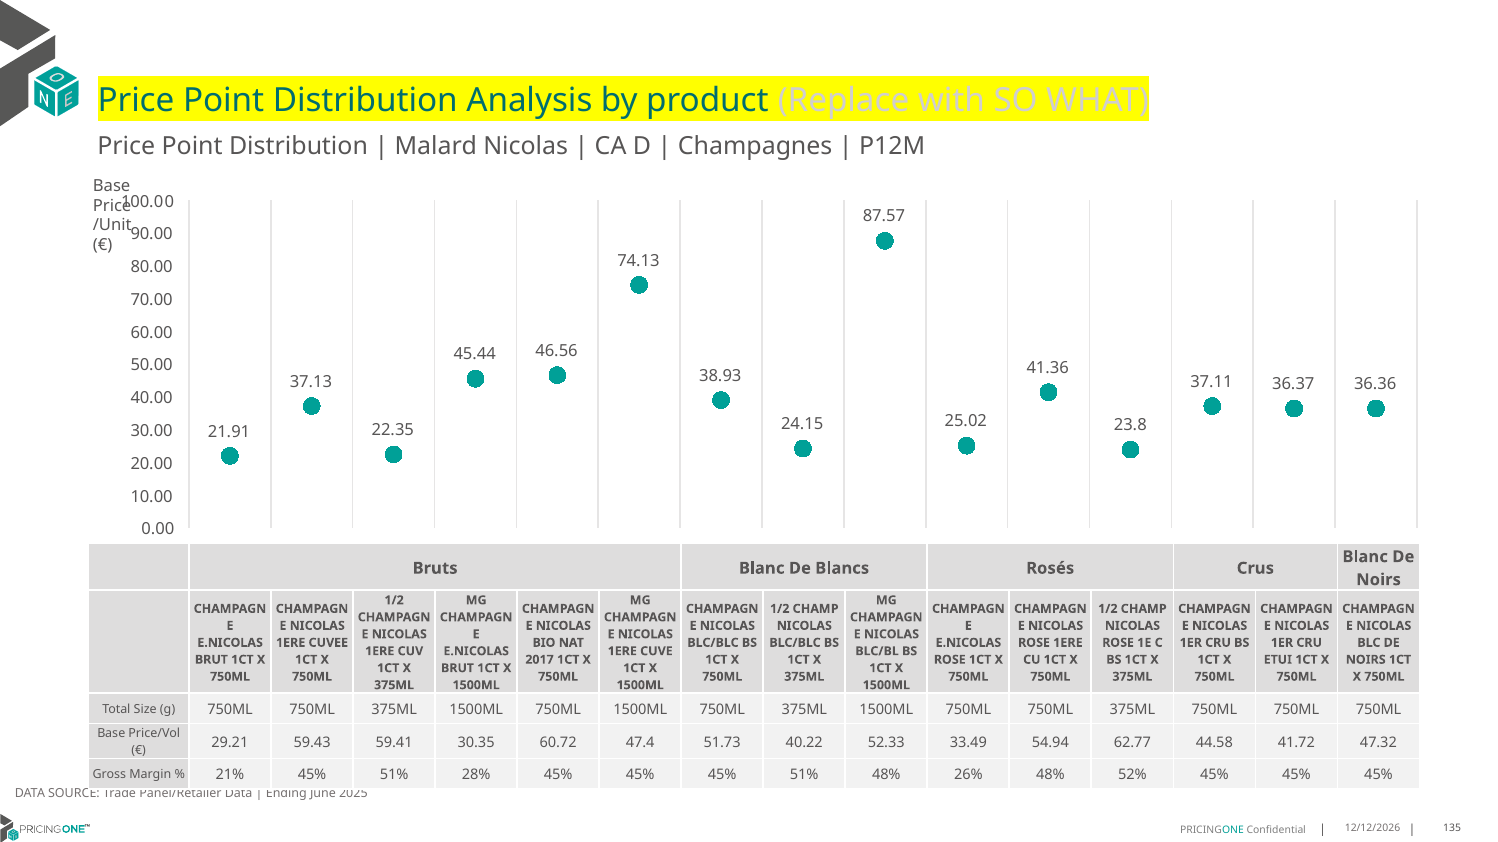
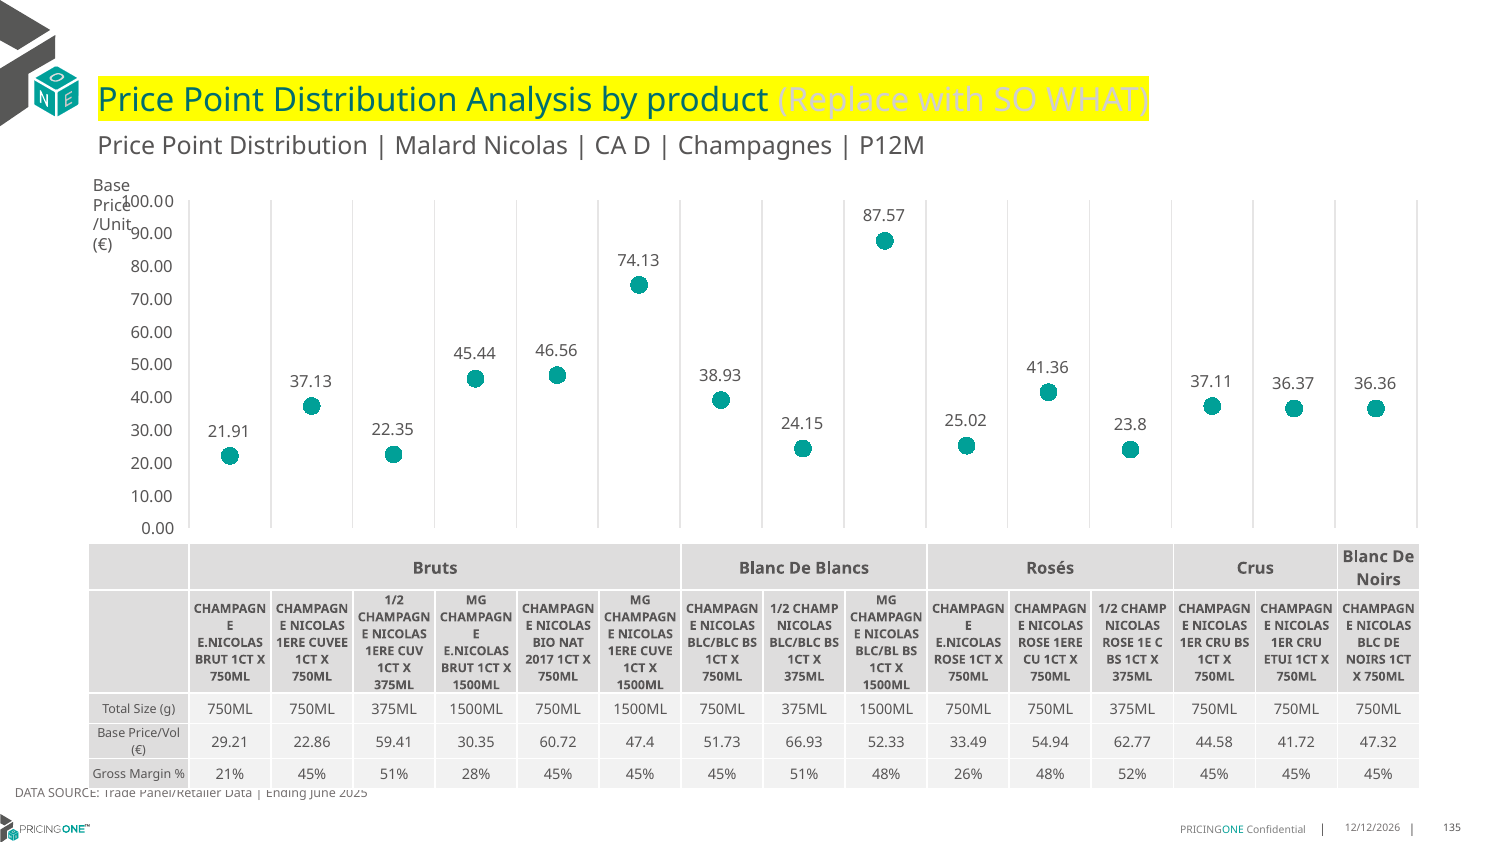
59.43: 59.43 -> 22.86
40.22: 40.22 -> 66.93
